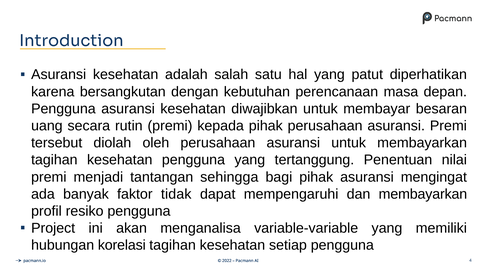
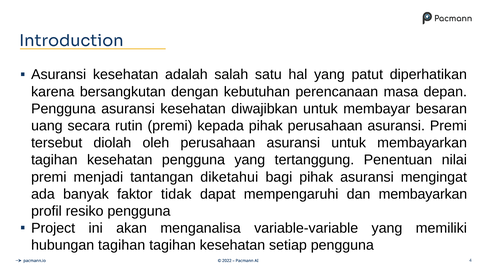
sehingga: sehingga -> diketahui
hubungan korelasi: korelasi -> tagihan
